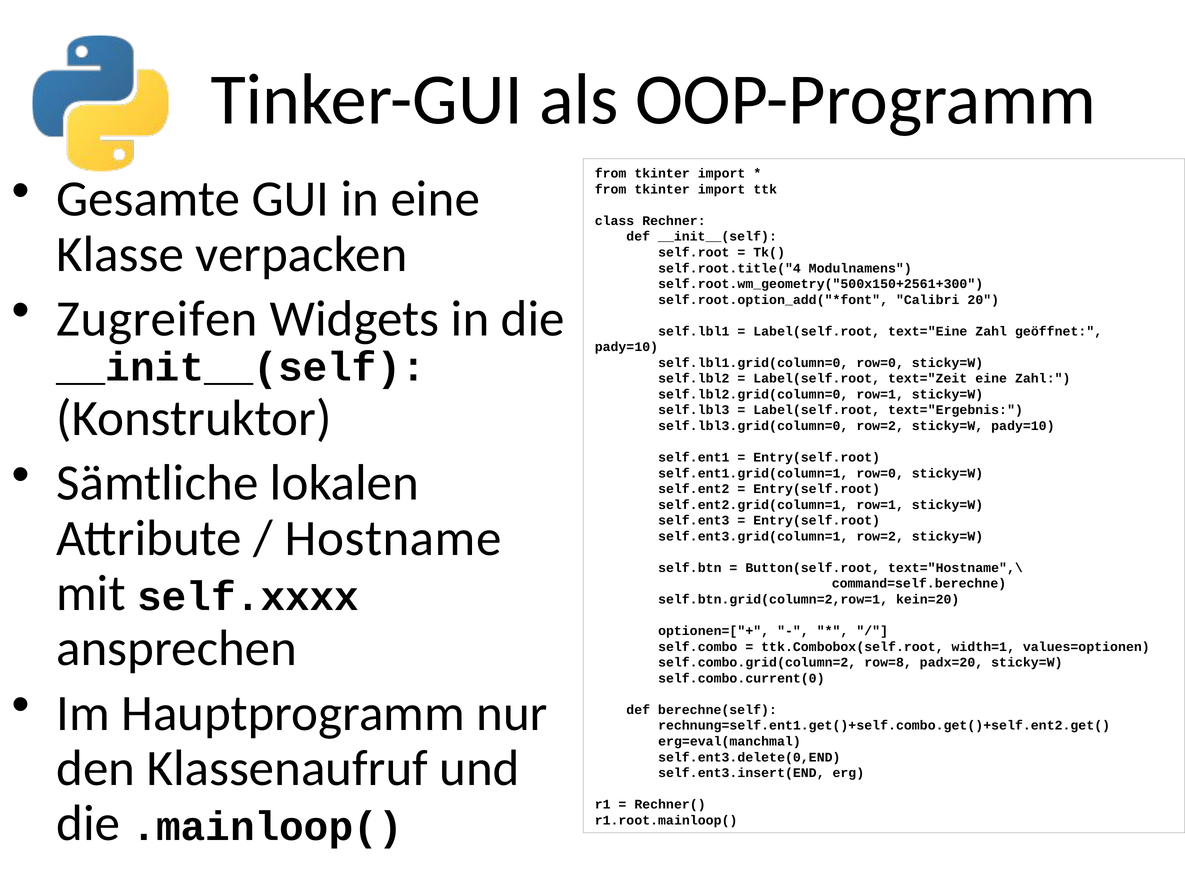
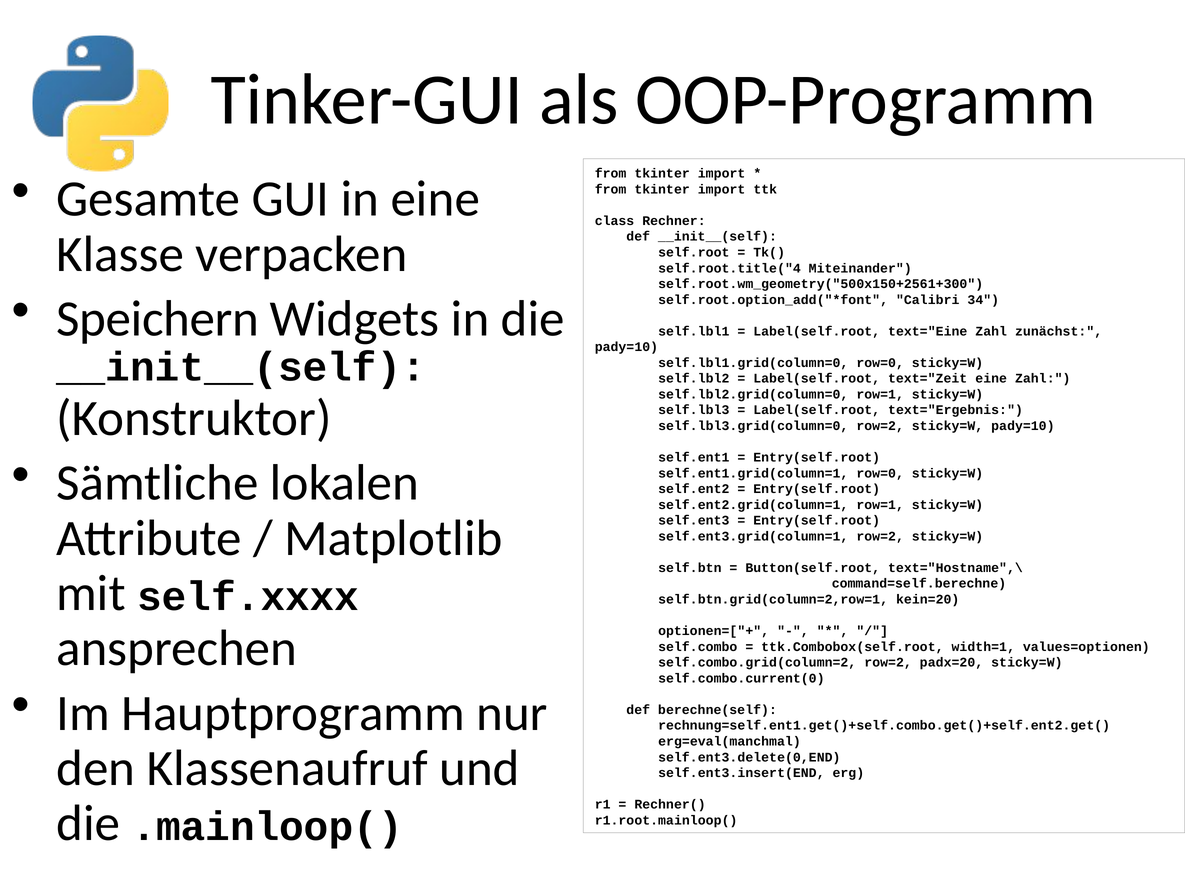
Modulnamens: Modulnamens -> Miteinander
Zugreifen: Zugreifen -> Speichern
20: 20 -> 34
geöffnet: geöffnet -> zunächst
Hostname: Hostname -> Matplotlib
self.combo.grid(column=2 row=8: row=8 -> row=2
